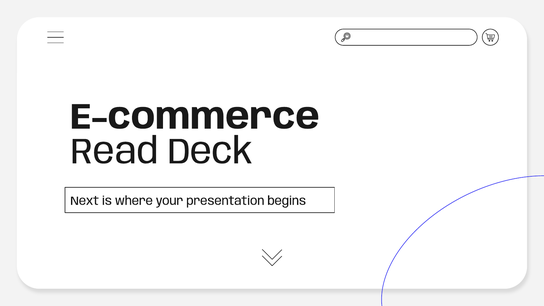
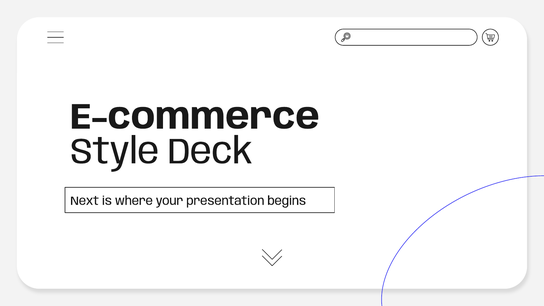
Read: Read -> Style
